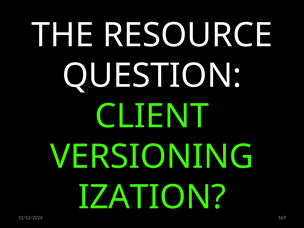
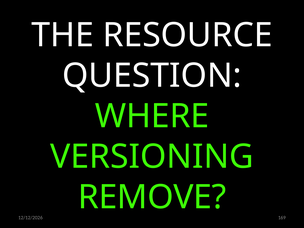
CLIENT: CLIENT -> WHERE
IZATION: IZATION -> REMOVE
